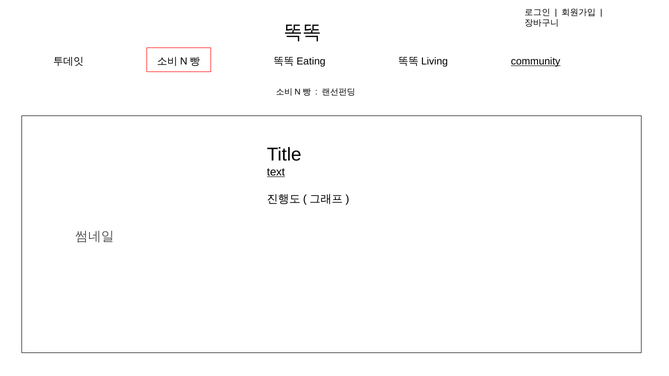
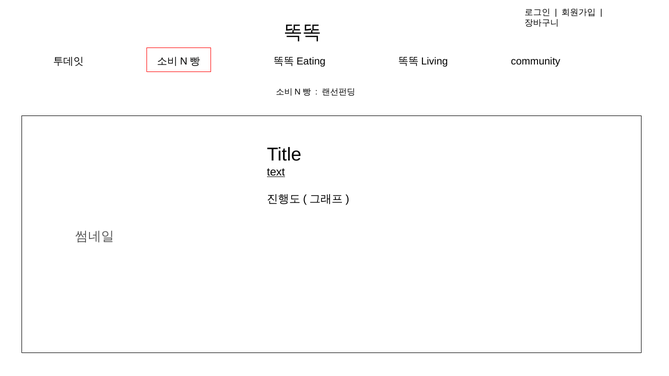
community underline: present -> none
